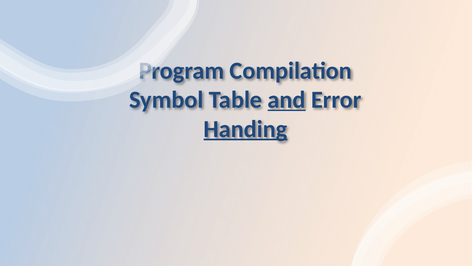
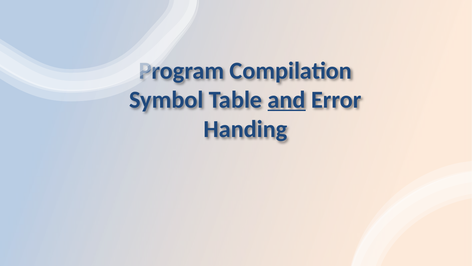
Handing underline: present -> none
